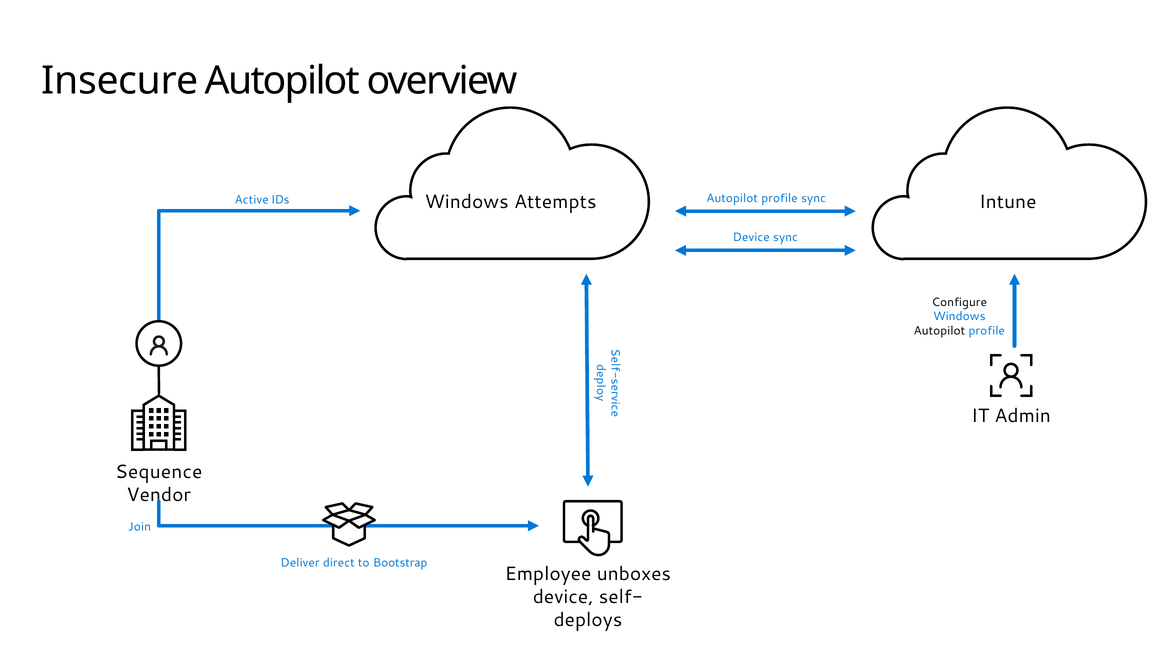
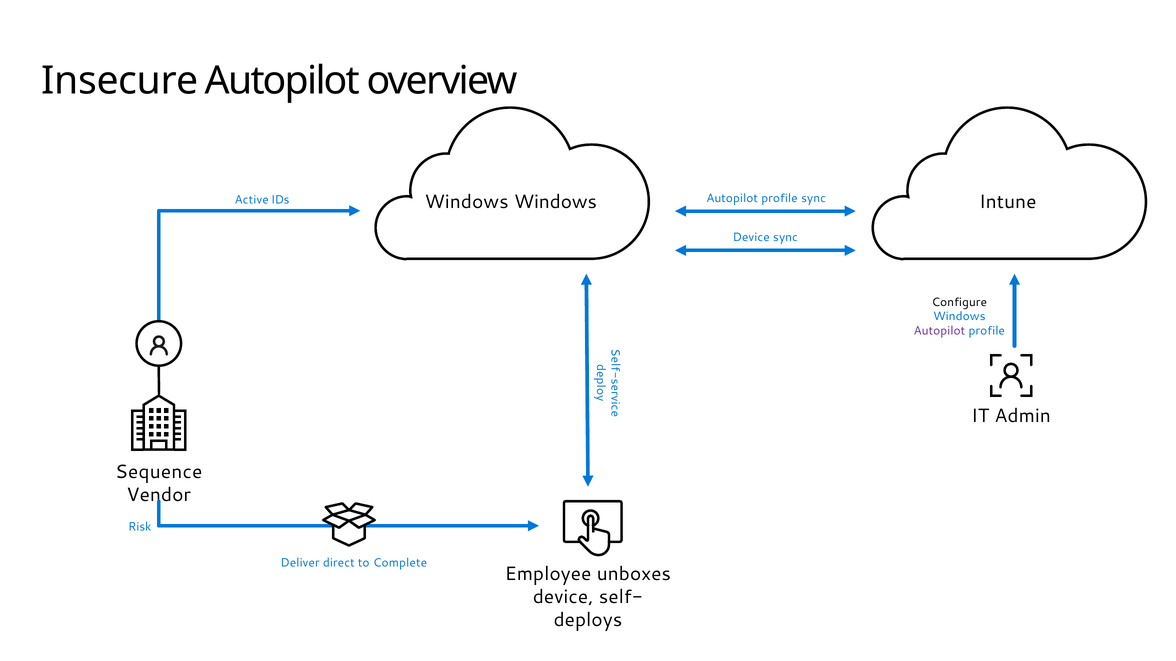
Windows Attempts: Attempts -> Windows
Autopilot at (939, 331) colour: black -> purple
Join: Join -> Risk
Bootstrap: Bootstrap -> Complete
